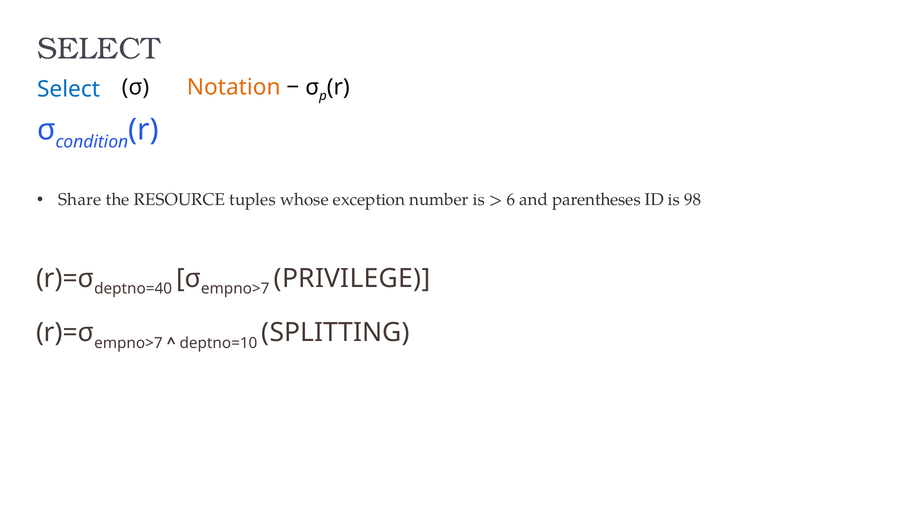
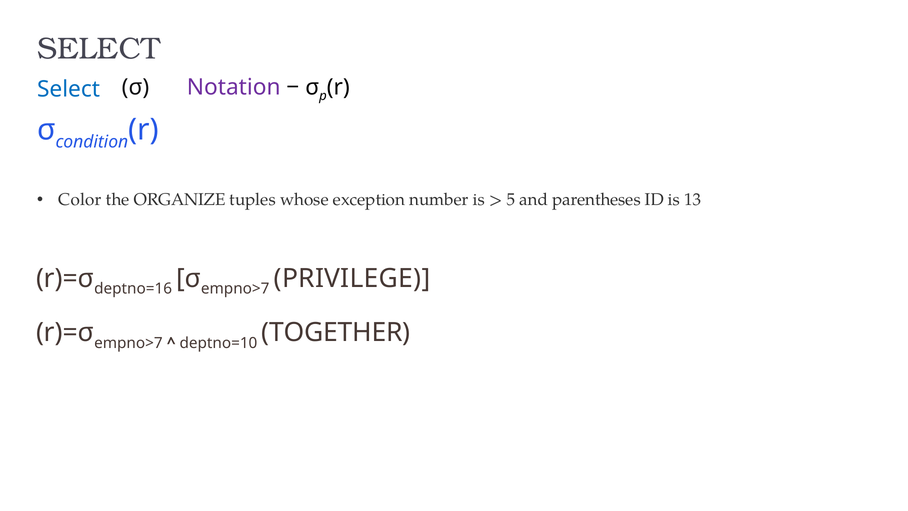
Notation colour: orange -> purple
Share: Share -> Color
RESOURCE: RESOURCE -> ORGANIZE
6: 6 -> 5
98: 98 -> 13
deptno=40: deptno=40 -> deptno=16
SPLITTING: SPLITTING -> TOGETHER
